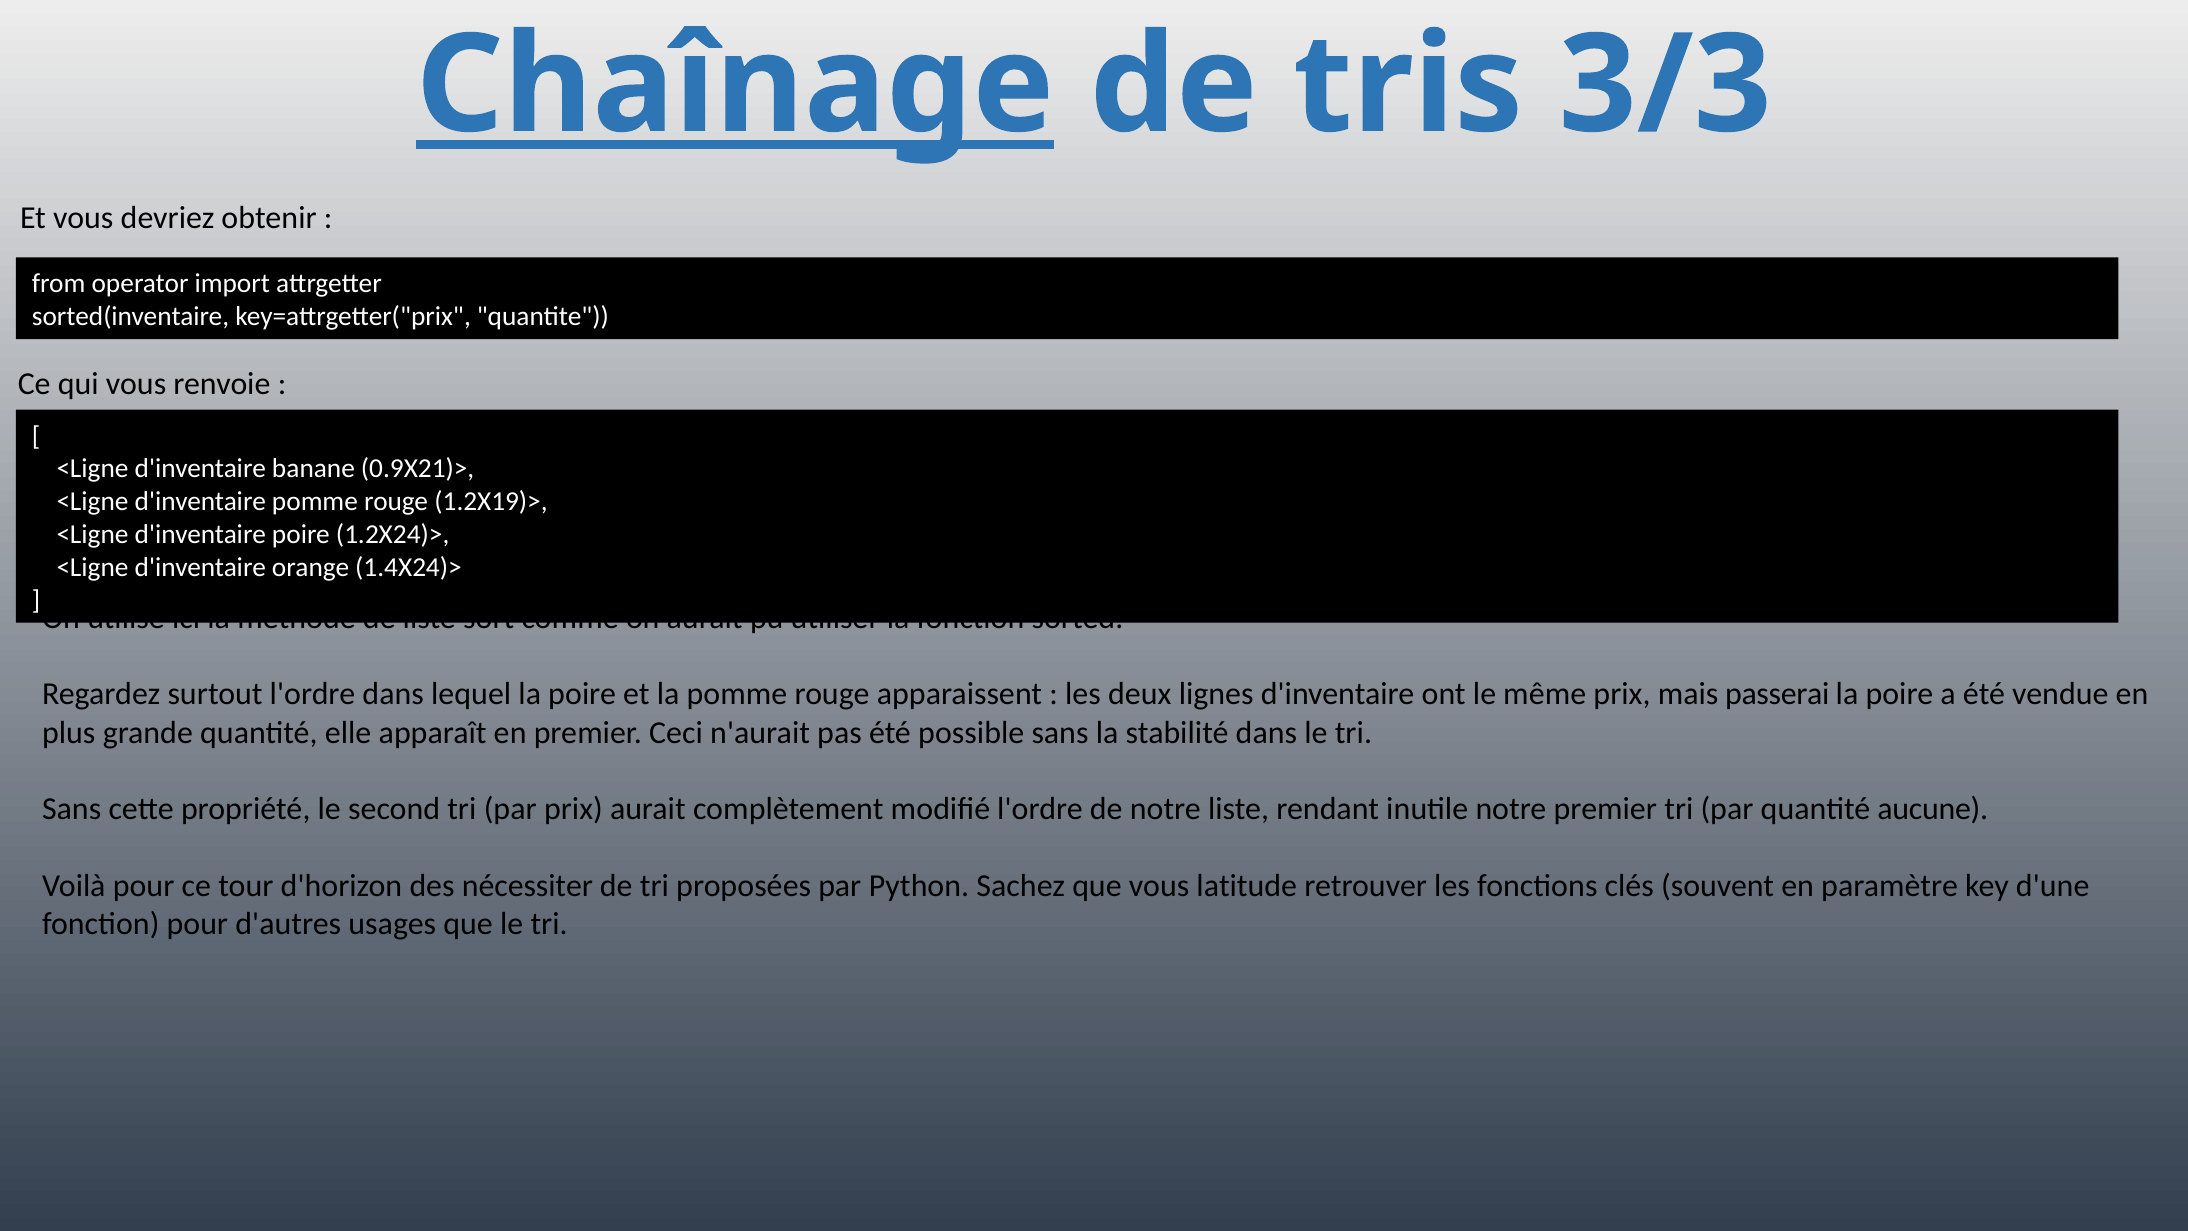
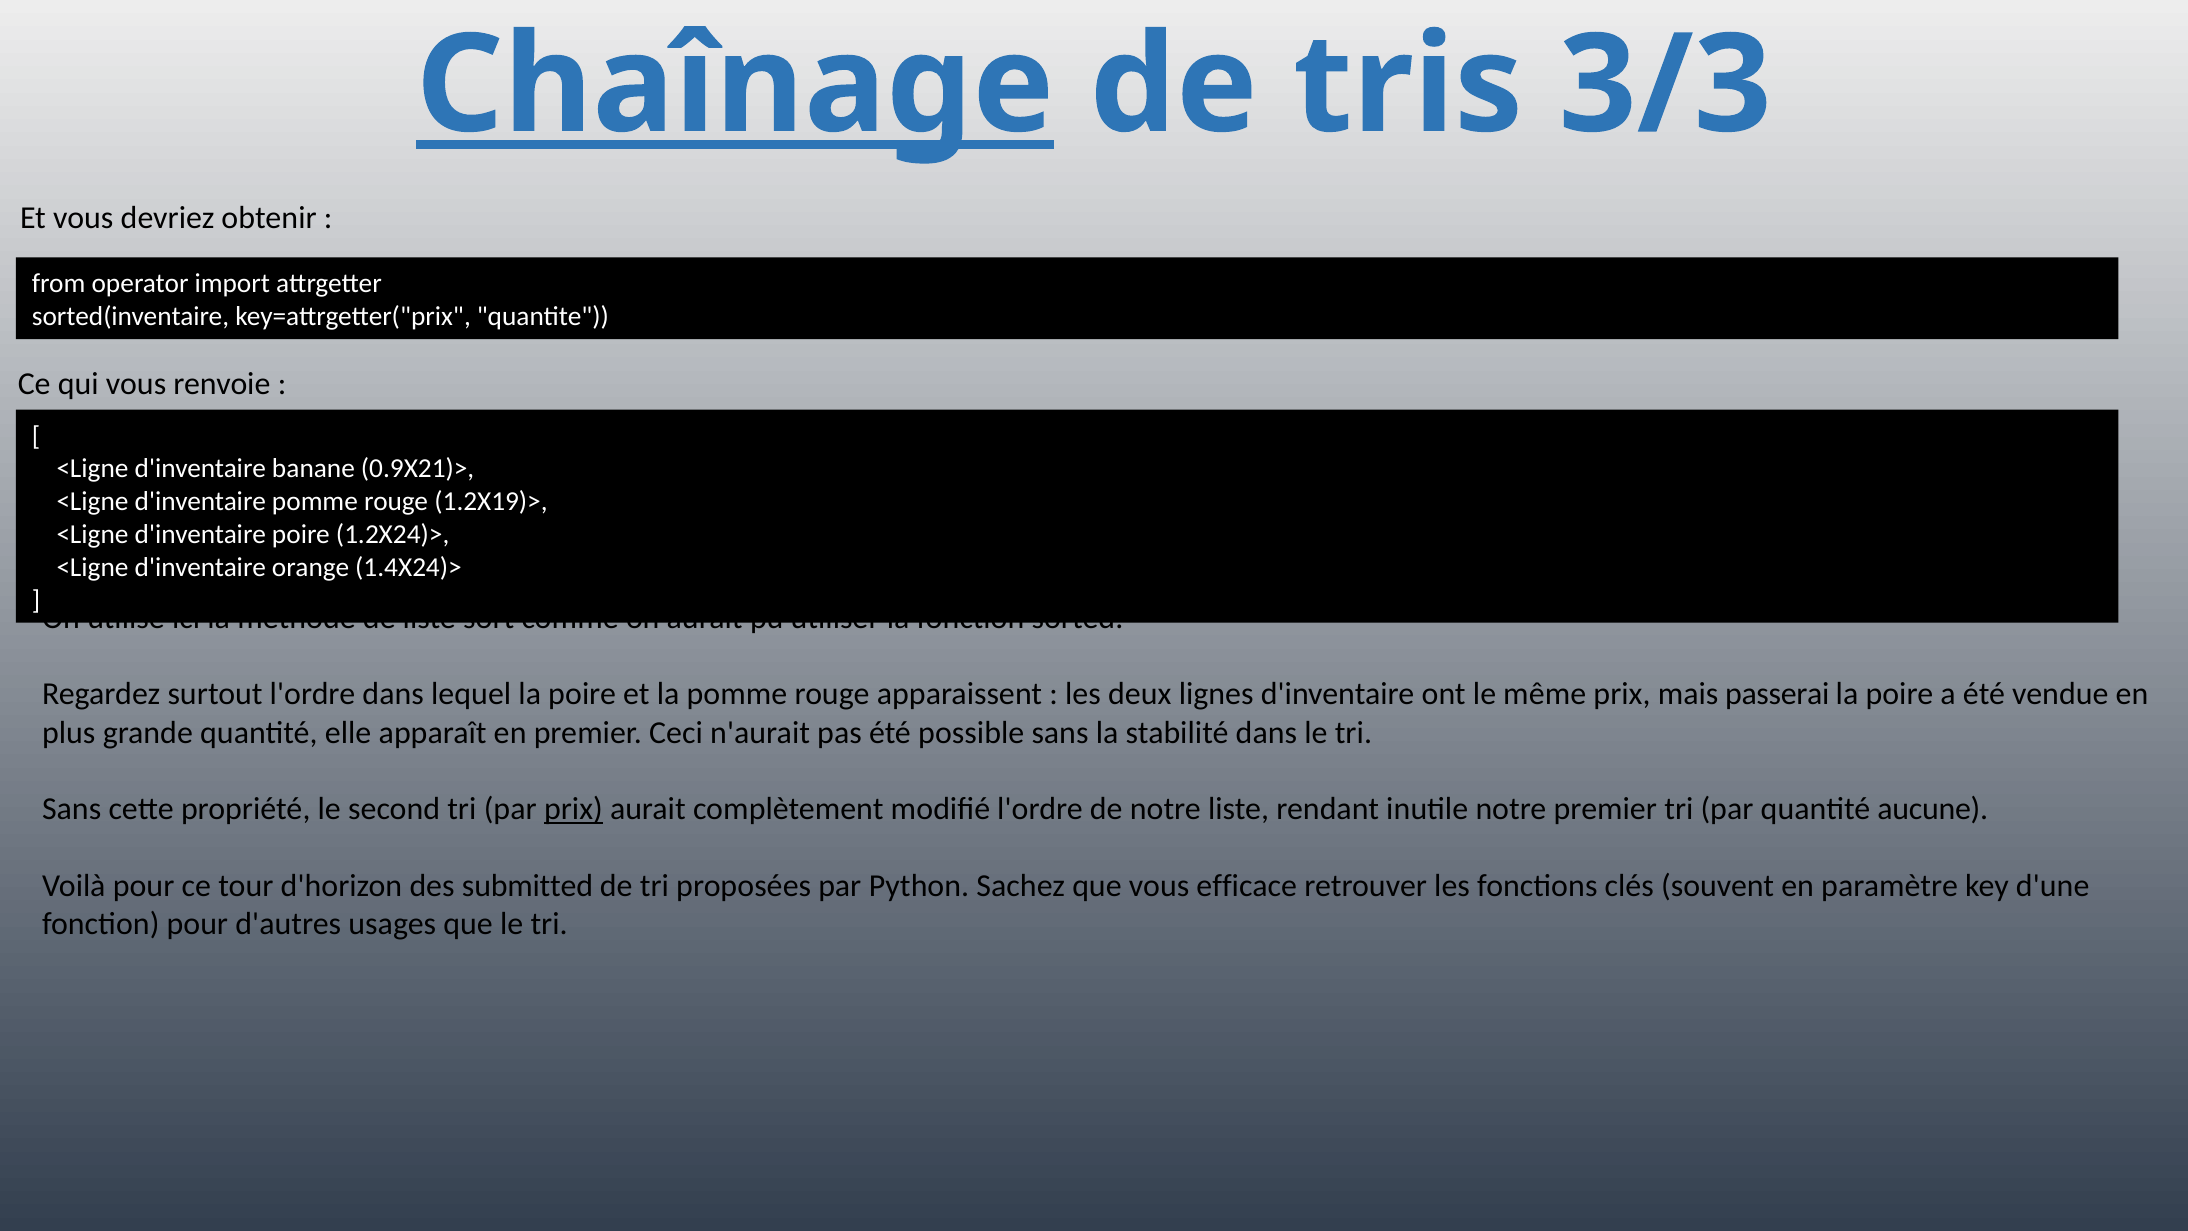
prix at (573, 809) underline: none -> present
nécessiter: nécessiter -> submitted
latitude: latitude -> efficace
